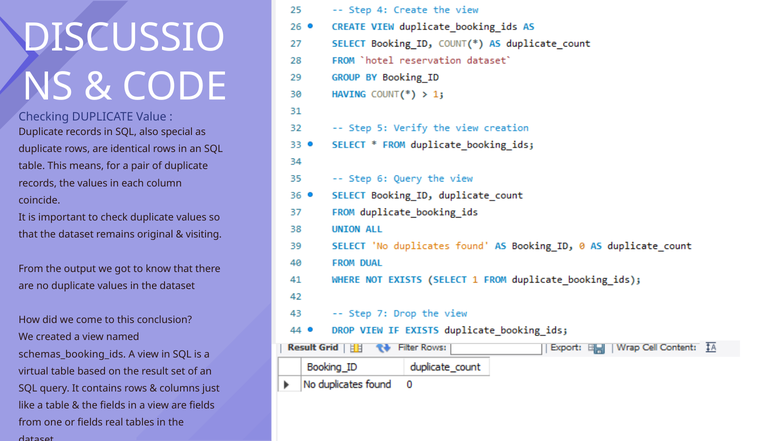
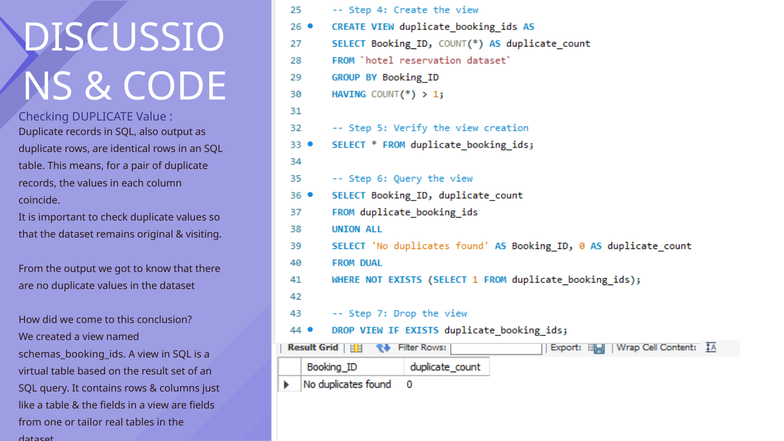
also special: special -> output
or fields: fields -> tailor
